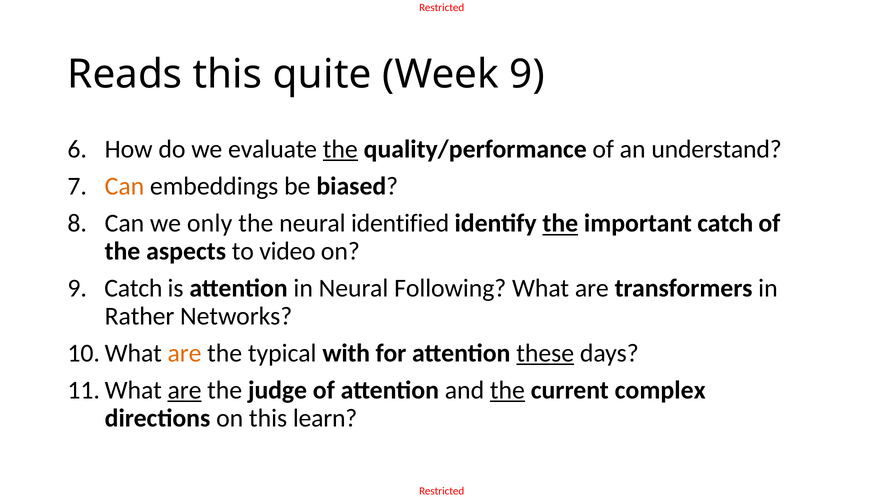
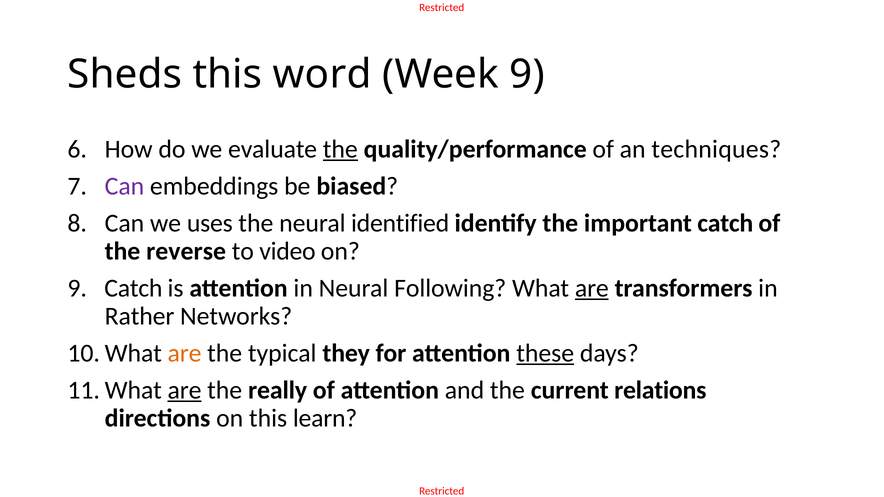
Reads: Reads -> Sheds
quite: quite -> word
understand: understand -> techniques
Can at (124, 187) colour: orange -> purple
only: only -> uses
the at (560, 224) underline: present -> none
aspects: aspects -> reverse
are at (592, 289) underline: none -> present
with: with -> they
judge: judge -> really
the at (507, 390) underline: present -> none
complex: complex -> relations
